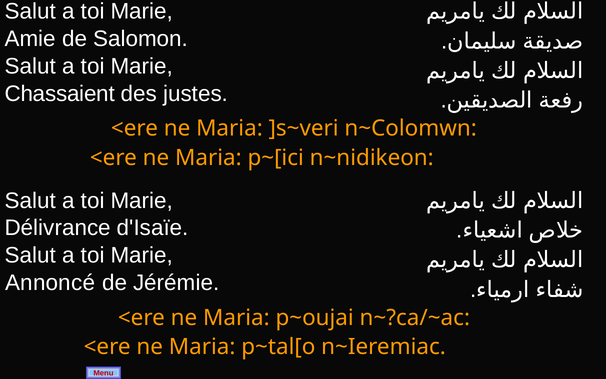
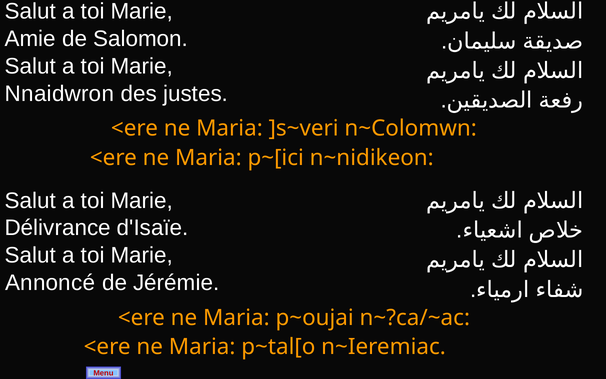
Chassaient: Chassaient -> Nnaidwron
